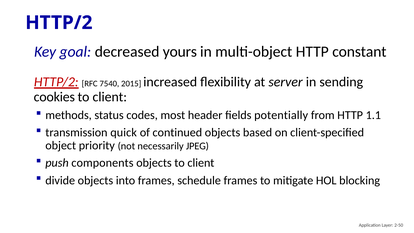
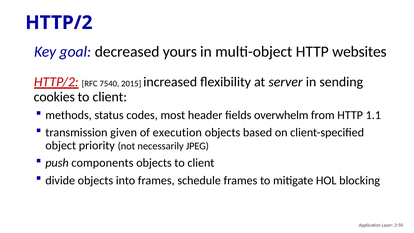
constant: constant -> websites
potentially: potentially -> overwhelm
quick: quick -> given
continued: continued -> execution
